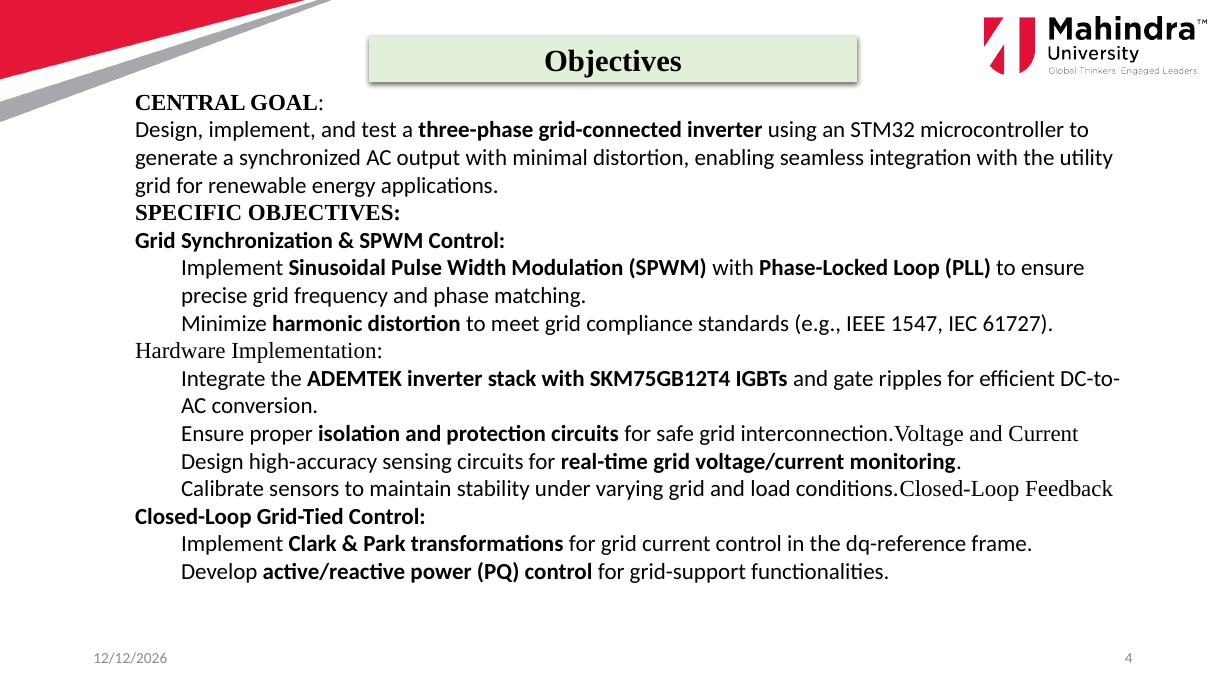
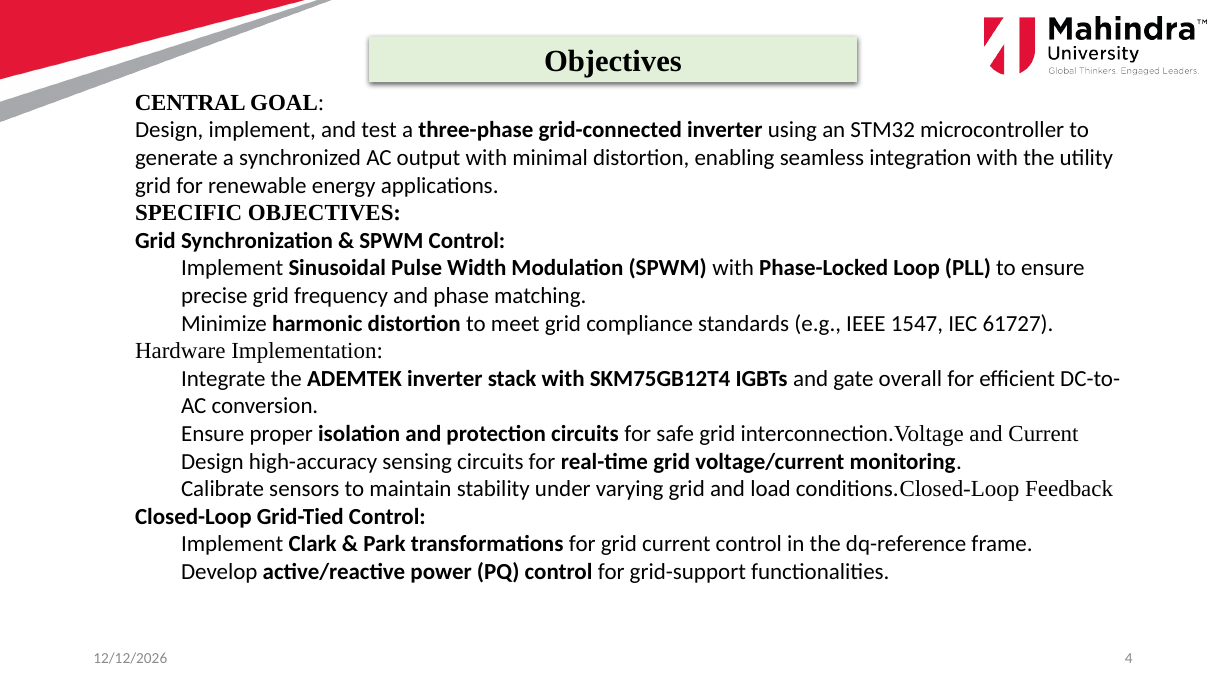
ripples: ripples -> overall
